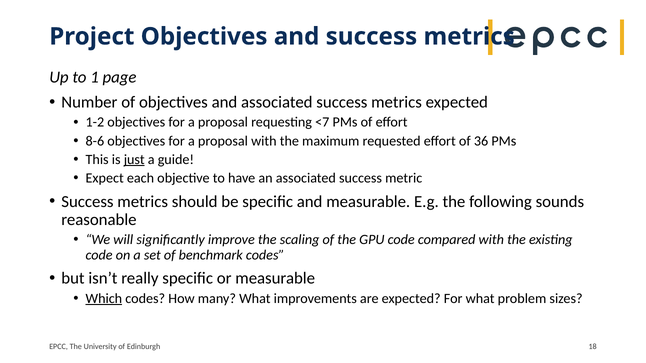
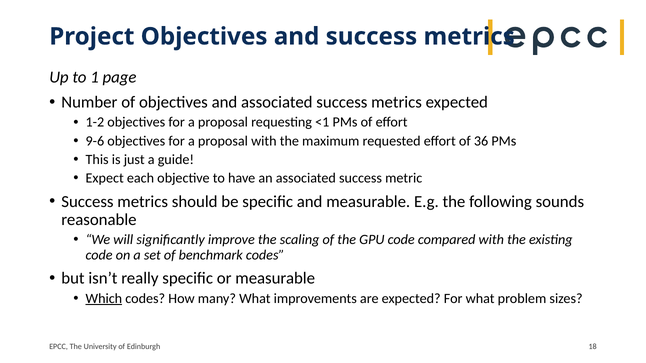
<7: <7 -> <1
8-6: 8-6 -> 9-6
just underline: present -> none
